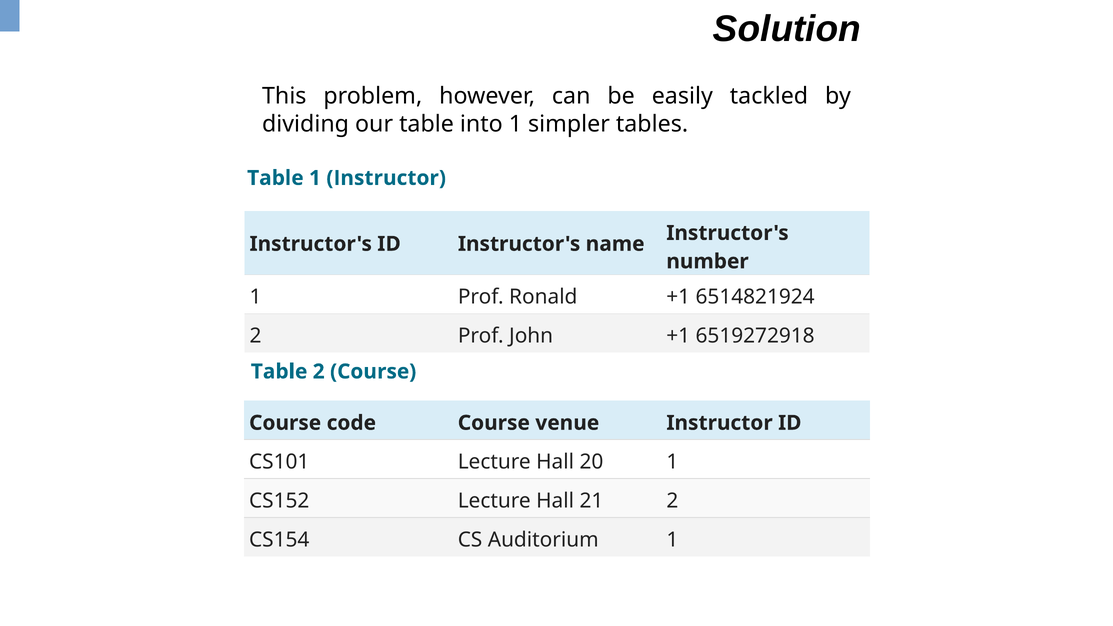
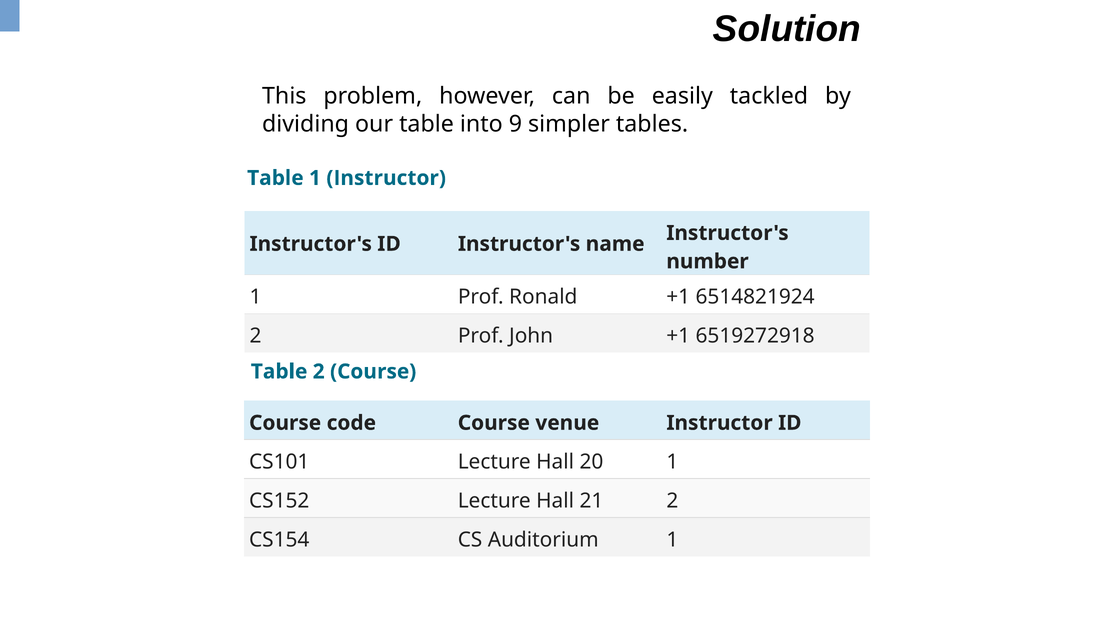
into 1: 1 -> 9
